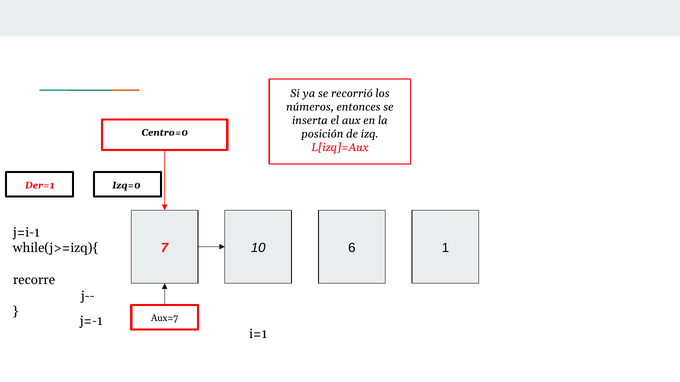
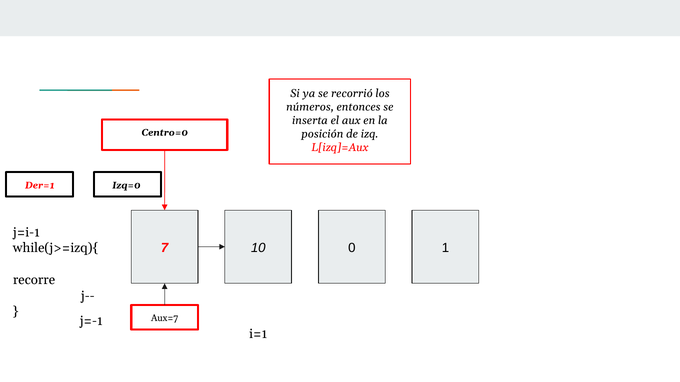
6: 6 -> 0
